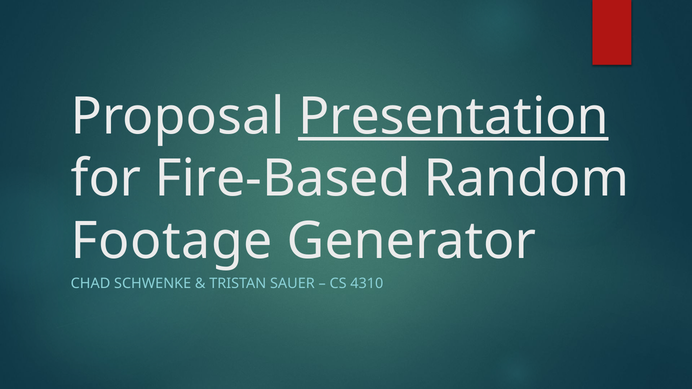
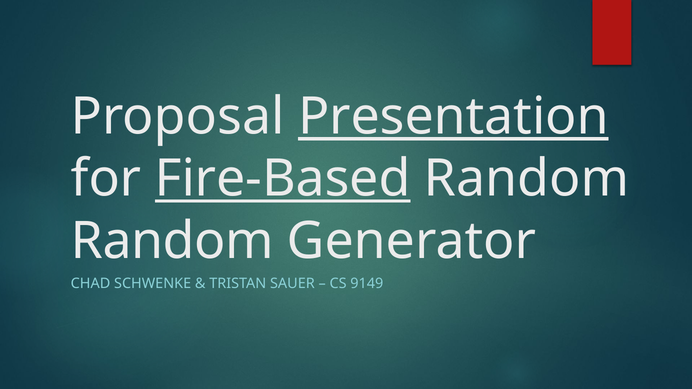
Fire-Based underline: none -> present
Footage at (172, 241): Footage -> Random
4310: 4310 -> 9149
